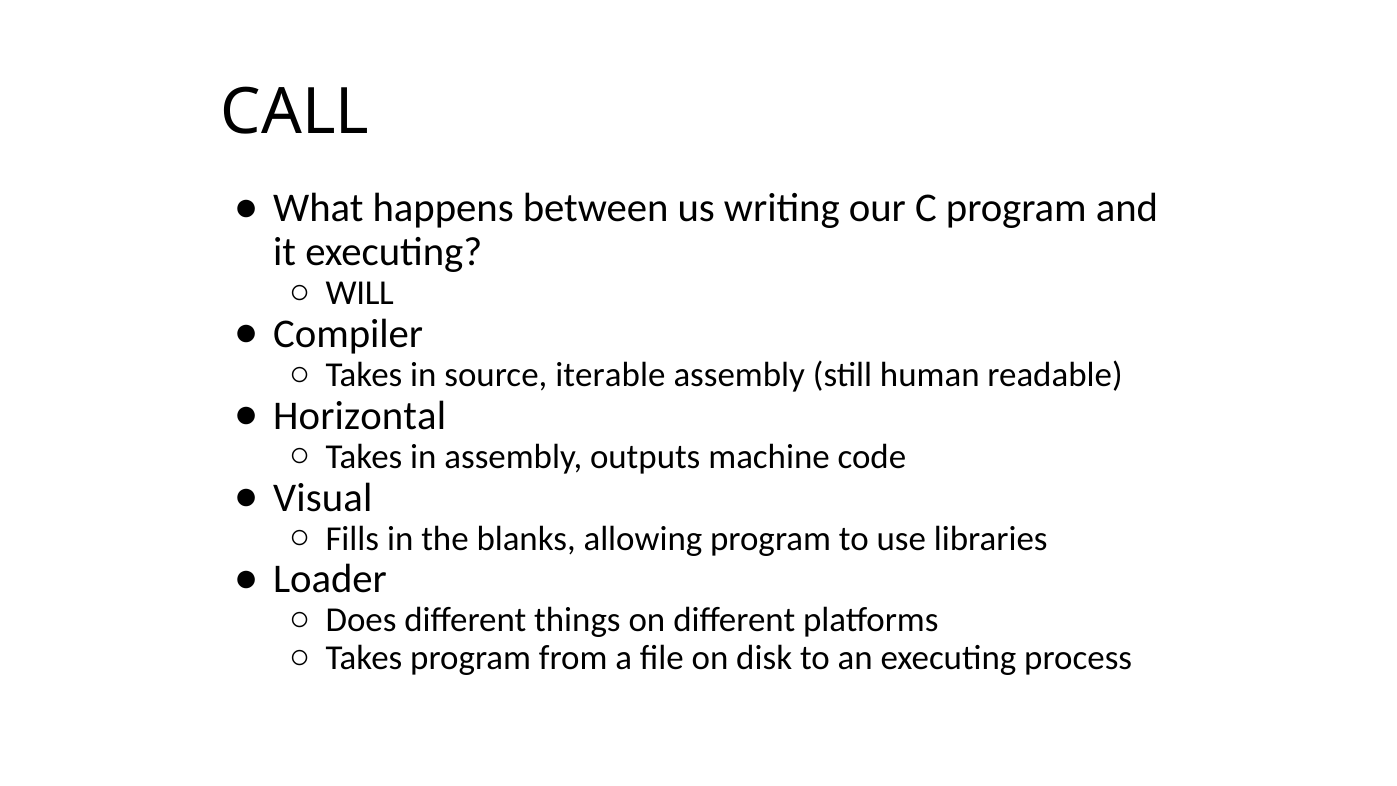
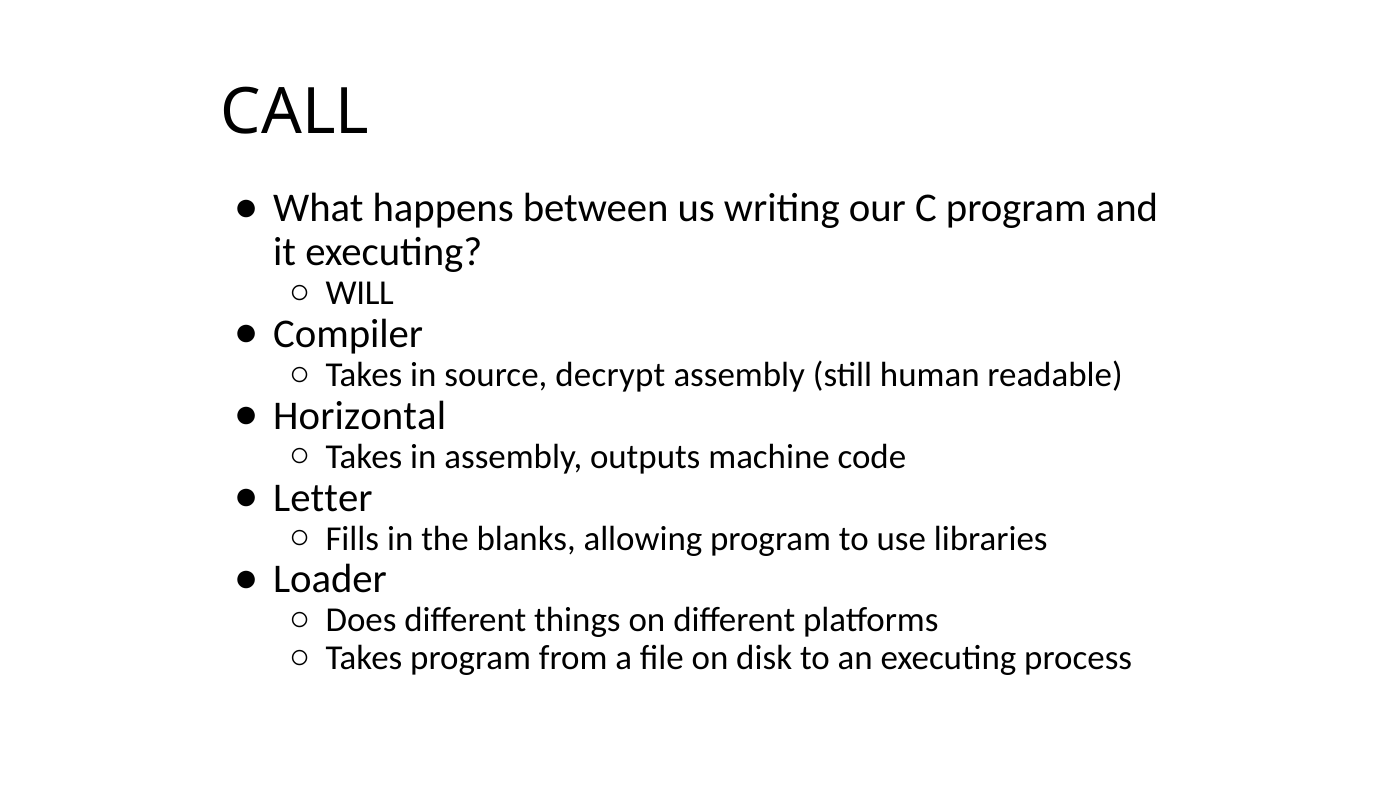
iterable: iterable -> decrypt
Visual: Visual -> Letter
